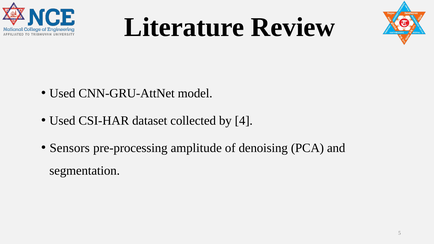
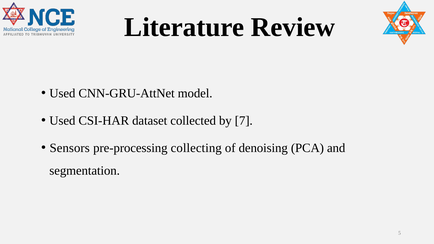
4: 4 -> 7
amplitude: amplitude -> collecting
